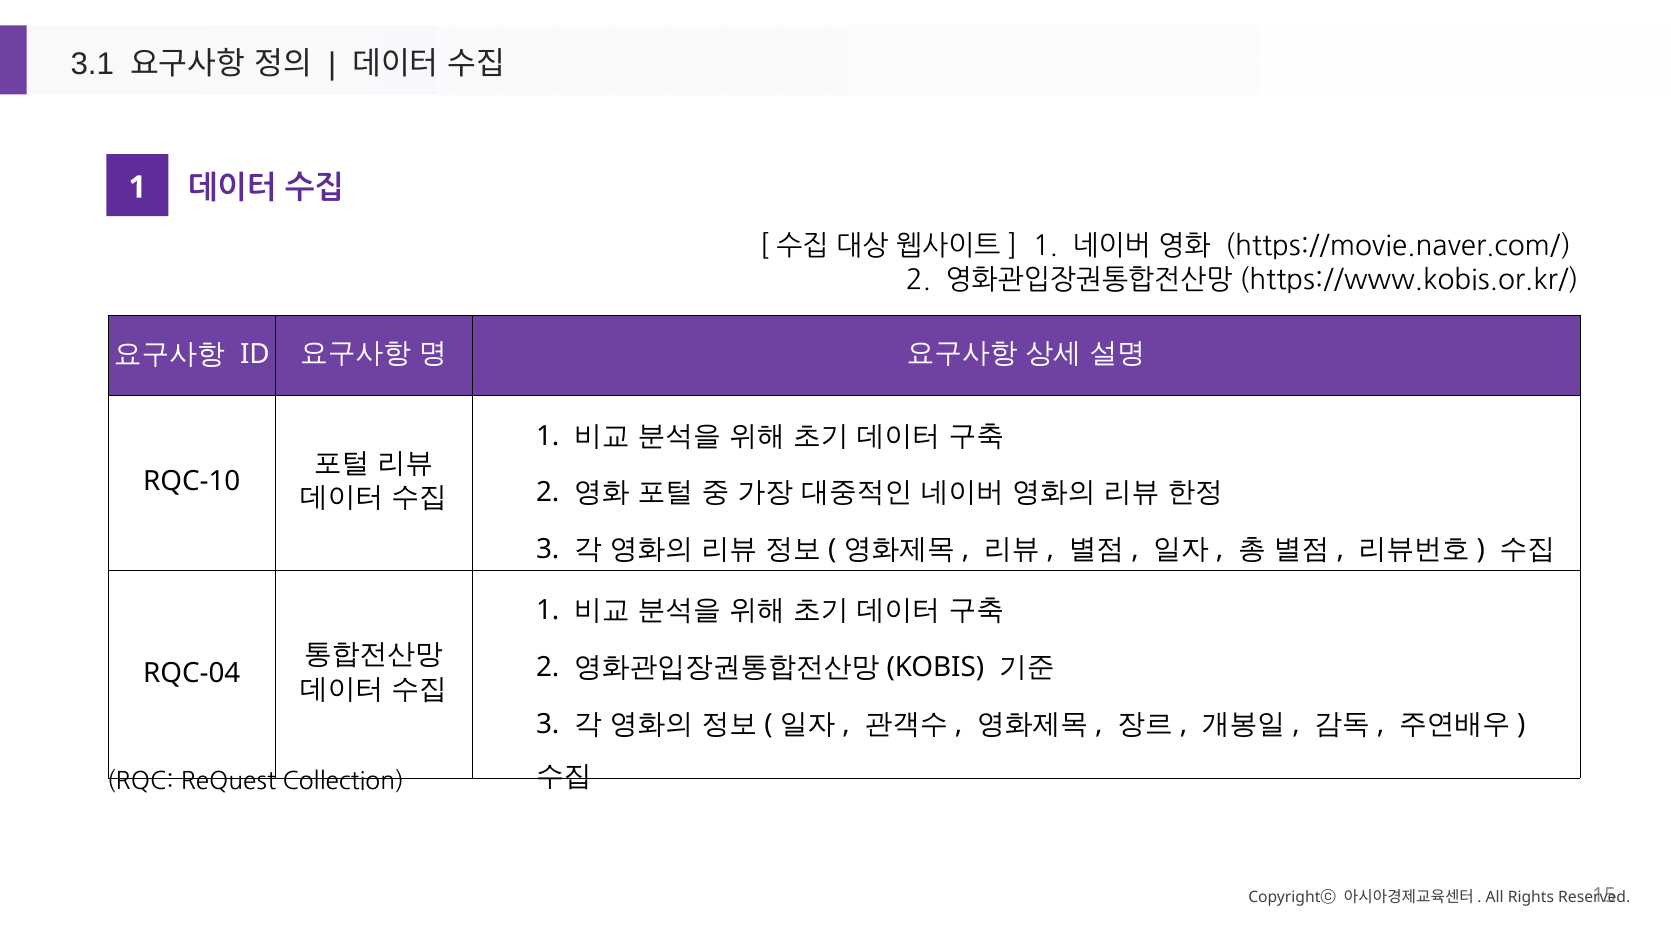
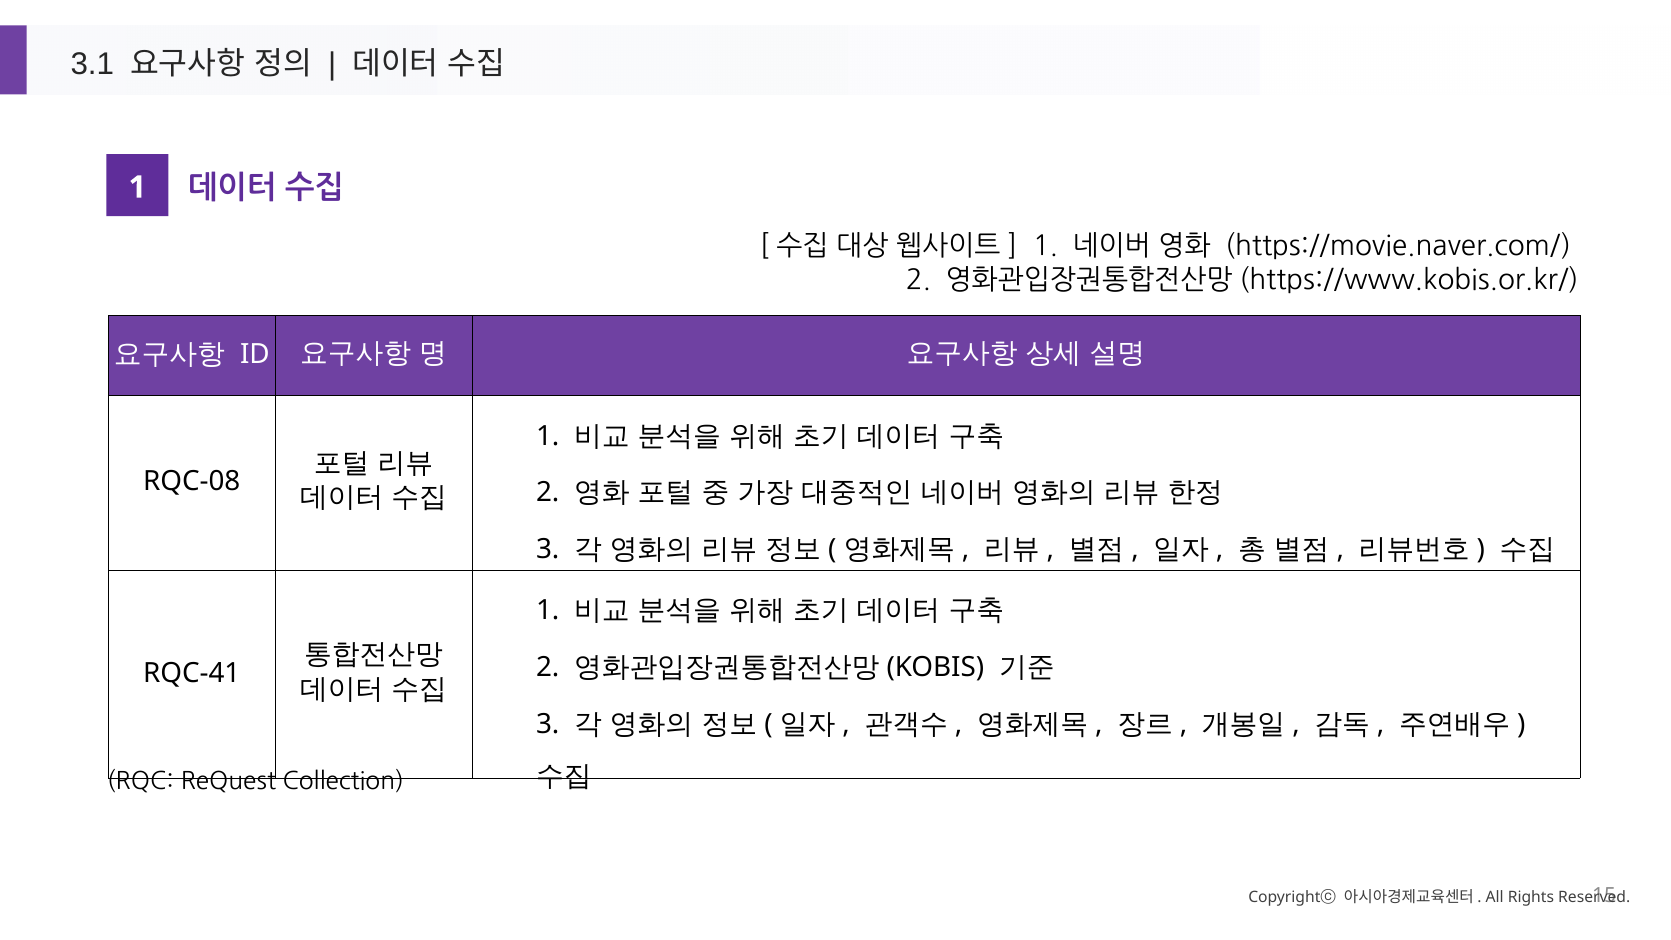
RQC-10: RQC-10 -> RQC-08
RQC-04: RQC-04 -> RQC-41
